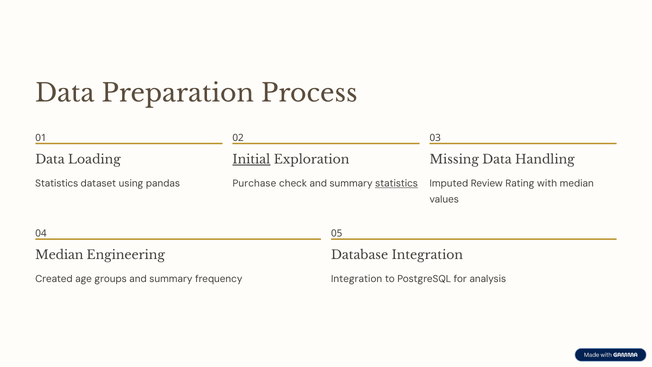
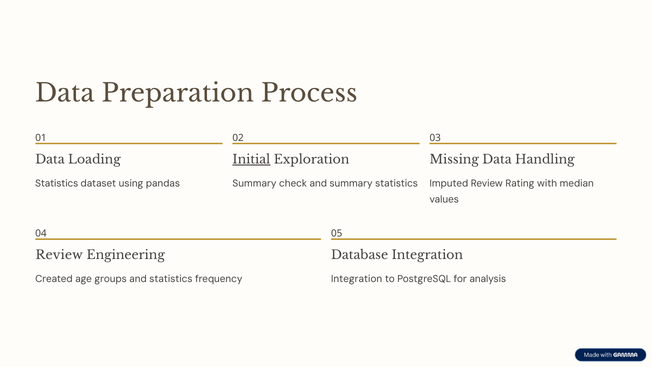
Purchase at (254, 183): Purchase -> Summary
statistics at (397, 183) underline: present -> none
Median at (59, 255): Median -> Review
groups and summary: summary -> statistics
